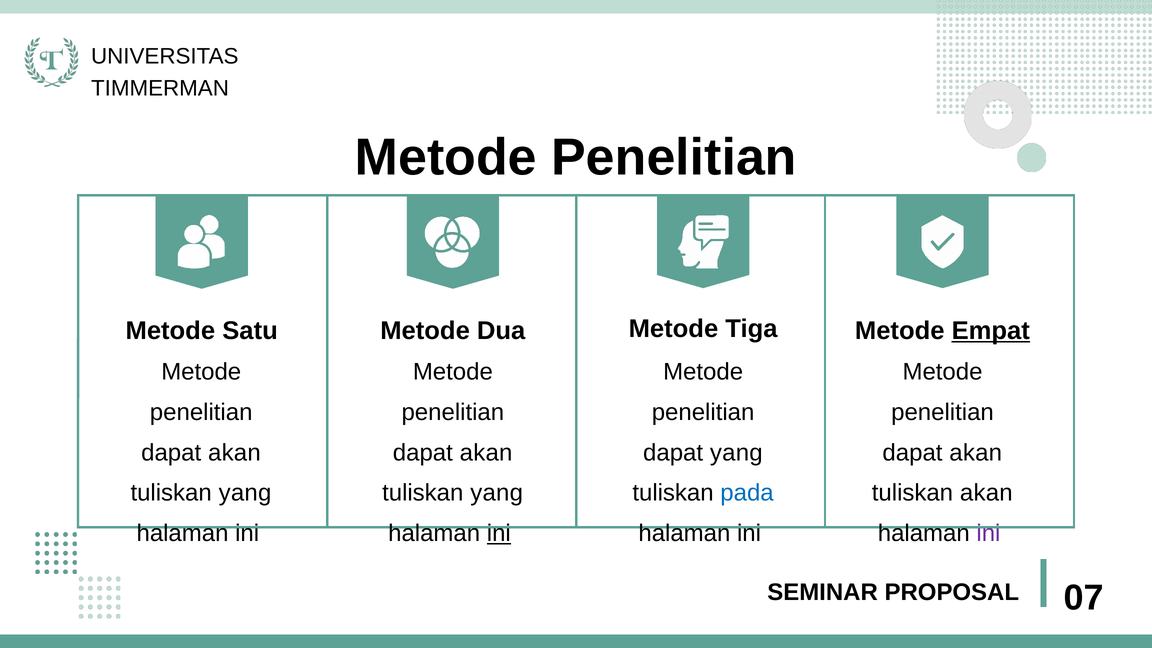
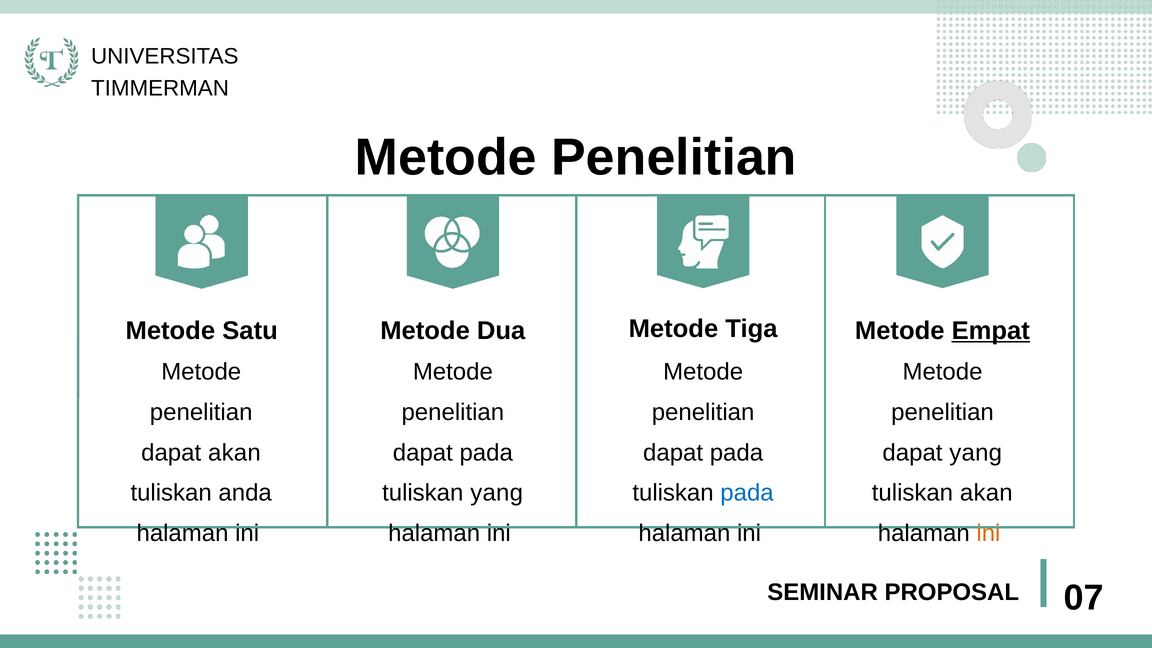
akan at (486, 453): akan -> pada
yang at (736, 453): yang -> pada
akan at (976, 453): akan -> yang
yang at (245, 493): yang -> anda
ini at (499, 533) underline: present -> none
ini at (988, 533) colour: purple -> orange
